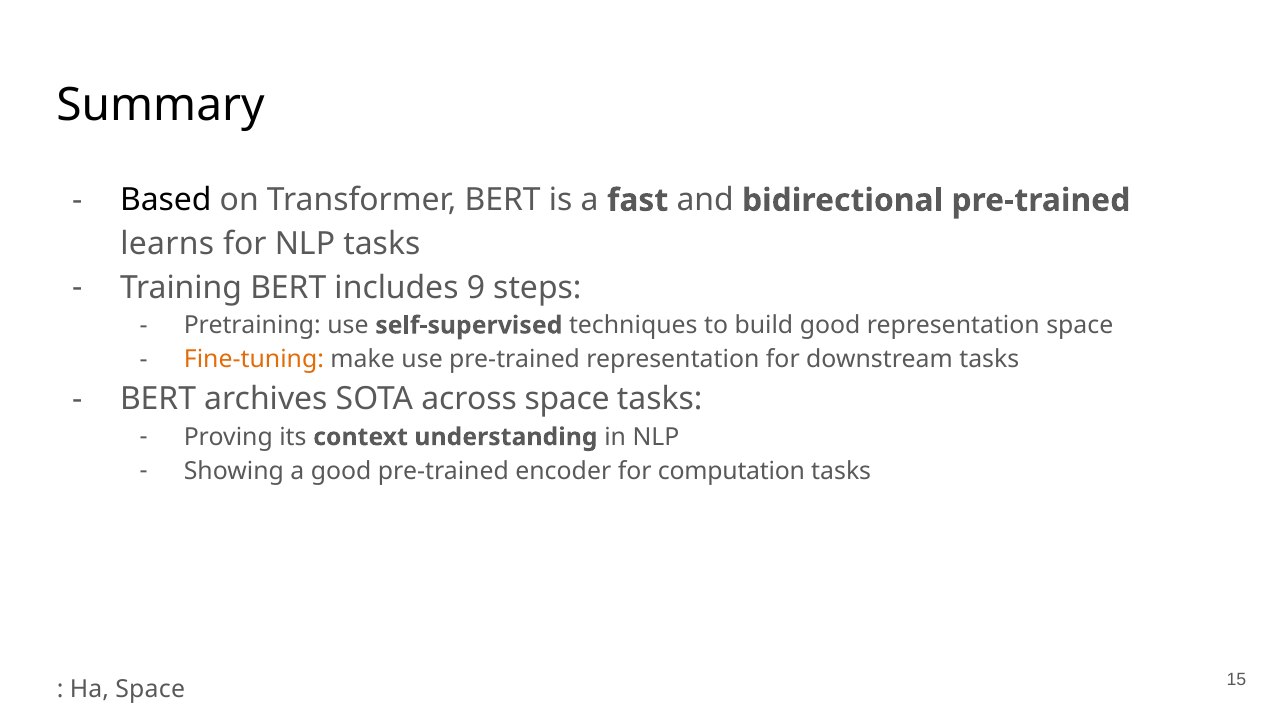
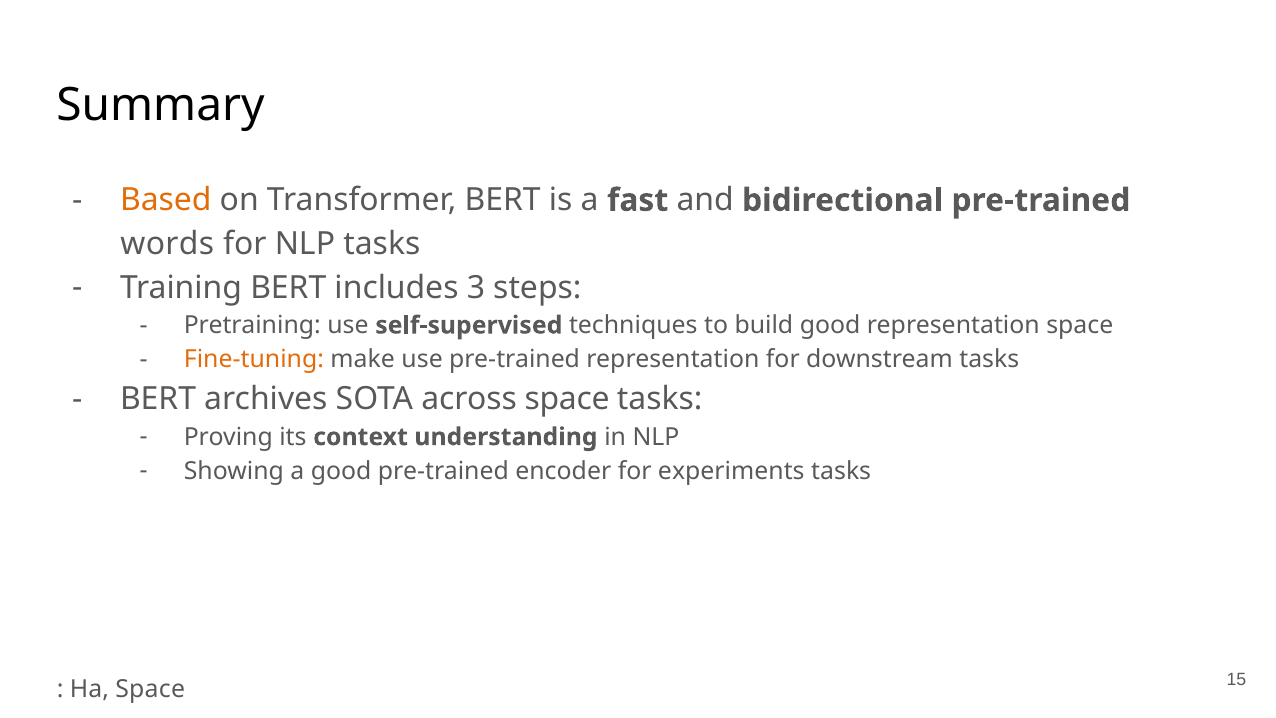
Based colour: black -> orange
learns: learns -> words
9: 9 -> 3
computation: computation -> experiments
